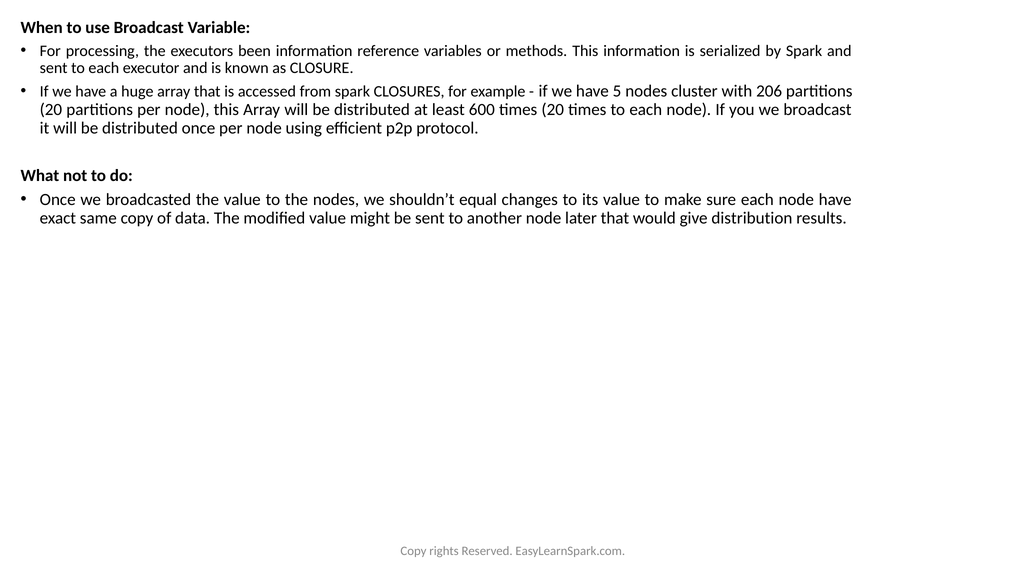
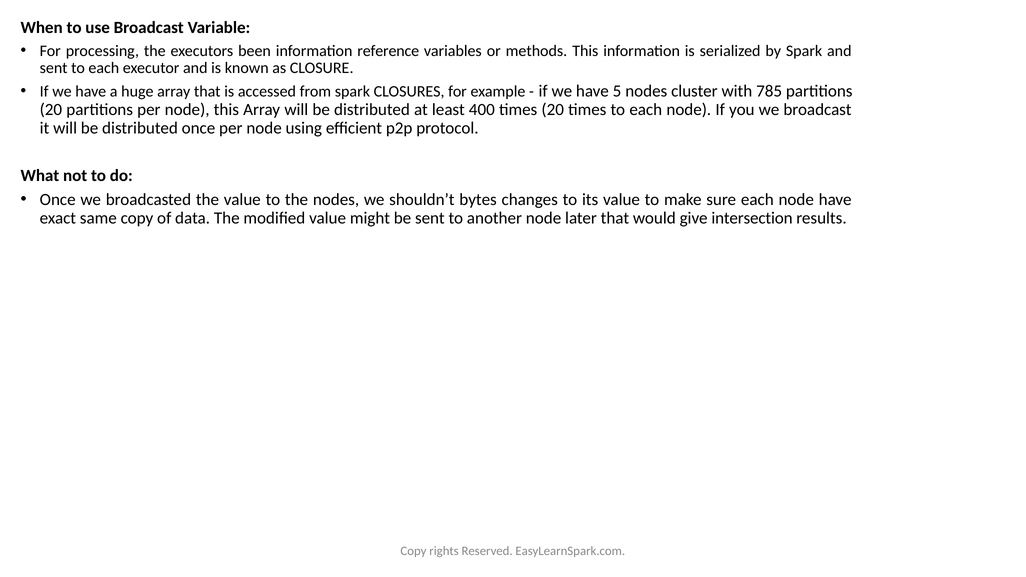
206: 206 -> 785
600: 600 -> 400
equal: equal -> bytes
distribution: distribution -> intersection
